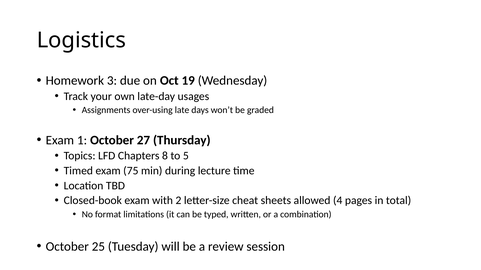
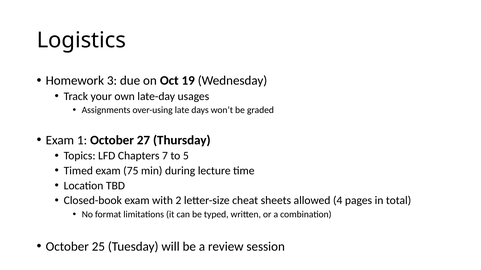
8: 8 -> 7
